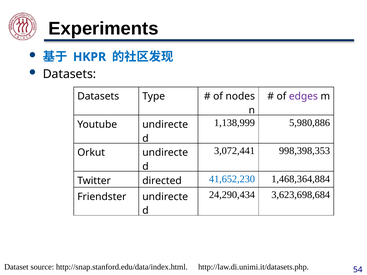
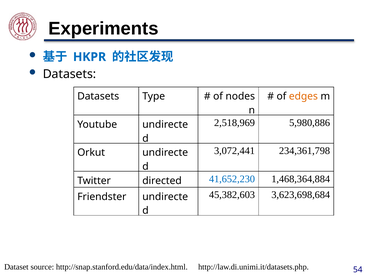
edges colour: purple -> orange
1,138,999: 1,138,999 -> 2,518,969
998,398,353: 998,398,353 -> 234,361,798
24,290,434: 24,290,434 -> 45,382,603
